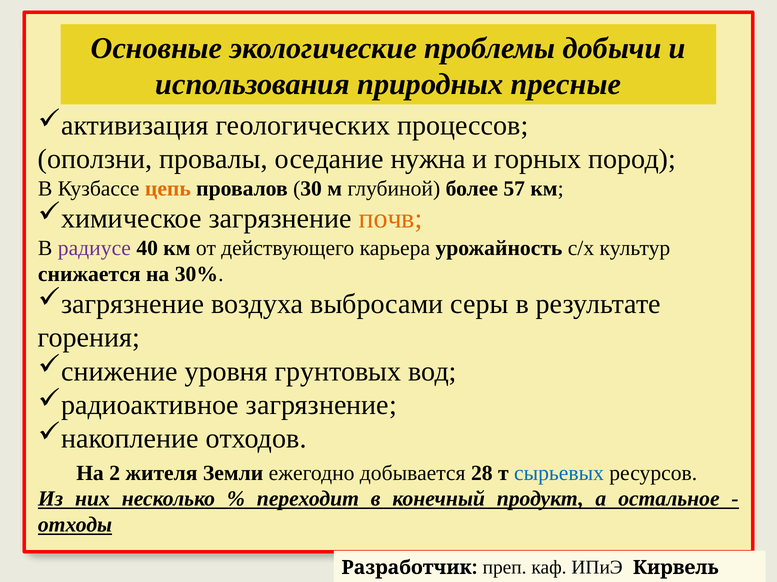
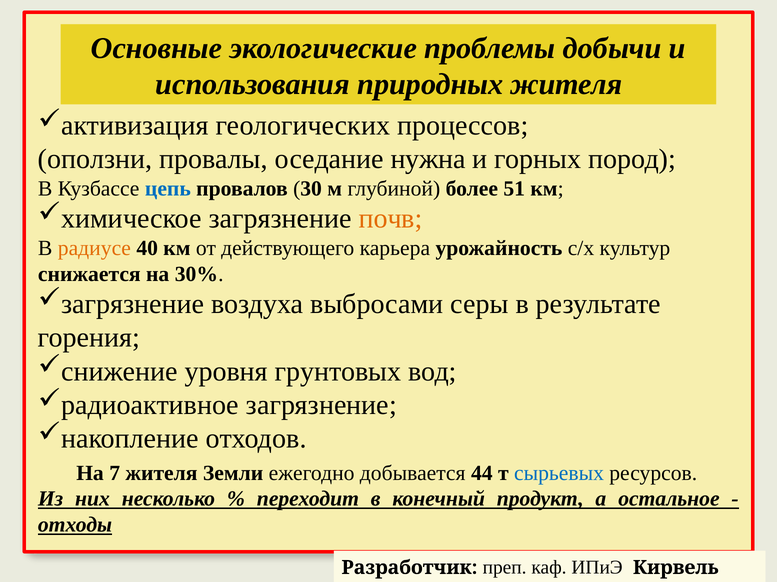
природных пресные: пресные -> жителя
цепь colour: orange -> blue
57: 57 -> 51
радиусе colour: purple -> orange
2: 2 -> 7
28: 28 -> 44
